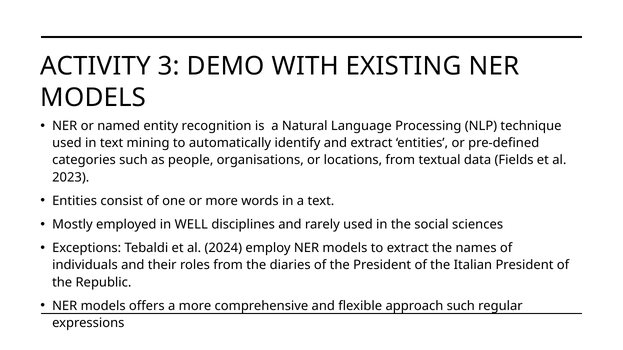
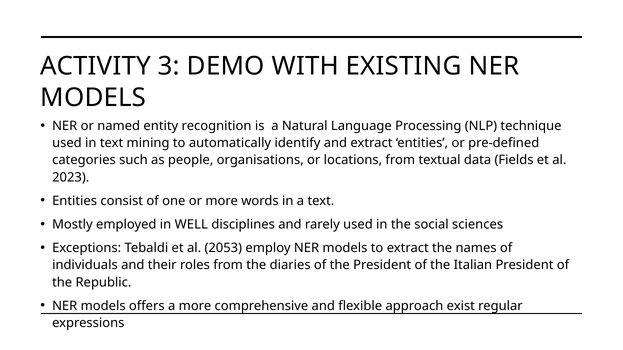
2024: 2024 -> 2053
approach such: such -> exist
